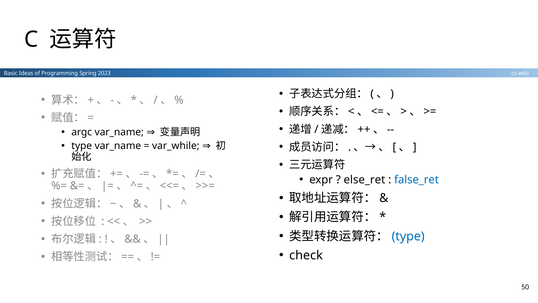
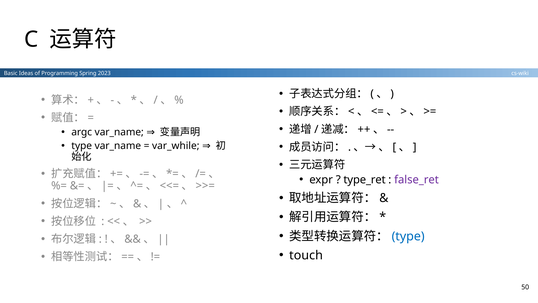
else_ret: else_ret -> type_ret
false_ret colour: blue -> purple
check: check -> touch
